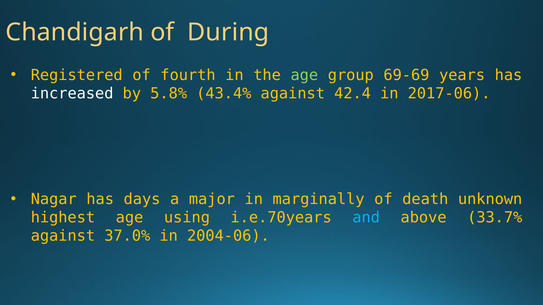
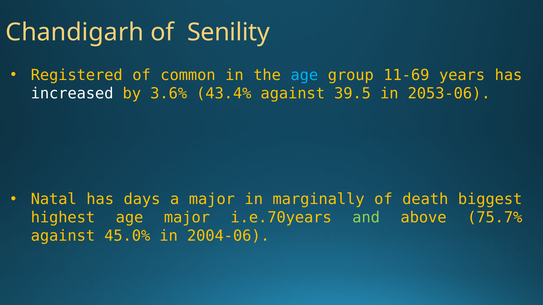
During: During -> Senility
fourth: fourth -> common
age at (304, 75) colour: light green -> light blue
69-69: 69-69 -> 11-69
5.8%: 5.8% -> 3.6%
42.4: 42.4 -> 39.5
2017-06: 2017-06 -> 2053-06
Nagar: Nagar -> Natal
unknown: unknown -> biggest
age using: using -> major
and colour: light blue -> light green
33.7%: 33.7% -> 75.7%
37.0%: 37.0% -> 45.0%
